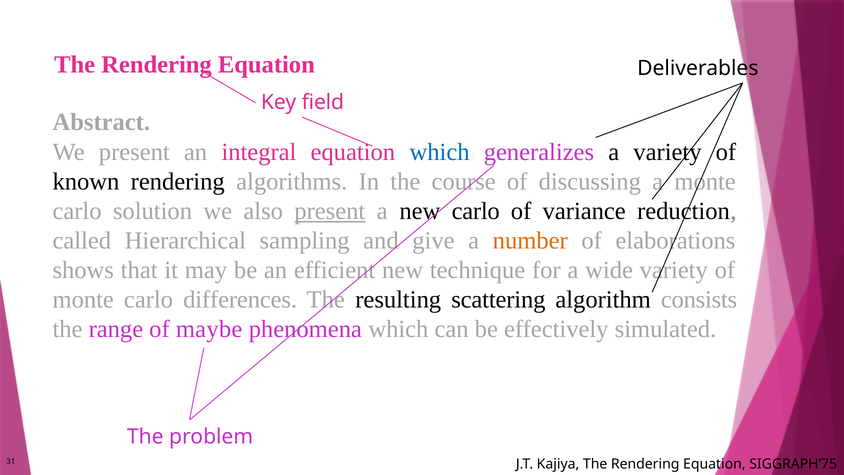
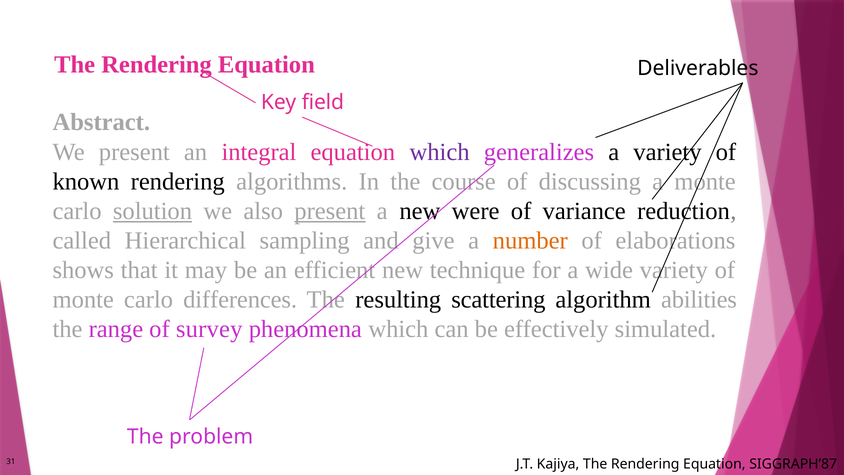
which at (440, 152) colour: blue -> purple
solution underline: none -> present
new carlo: carlo -> were
consists: consists -> abilities
maybe: maybe -> survey
SIGGRAPH’75: SIGGRAPH’75 -> SIGGRAPH’87
